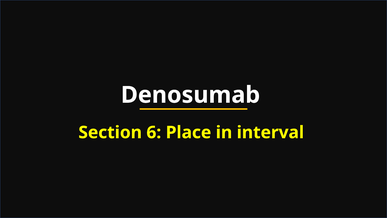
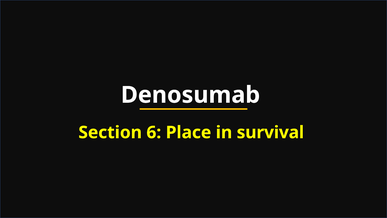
interval: interval -> survival
